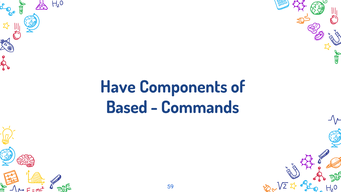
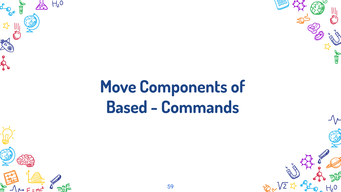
Have: Have -> Move
